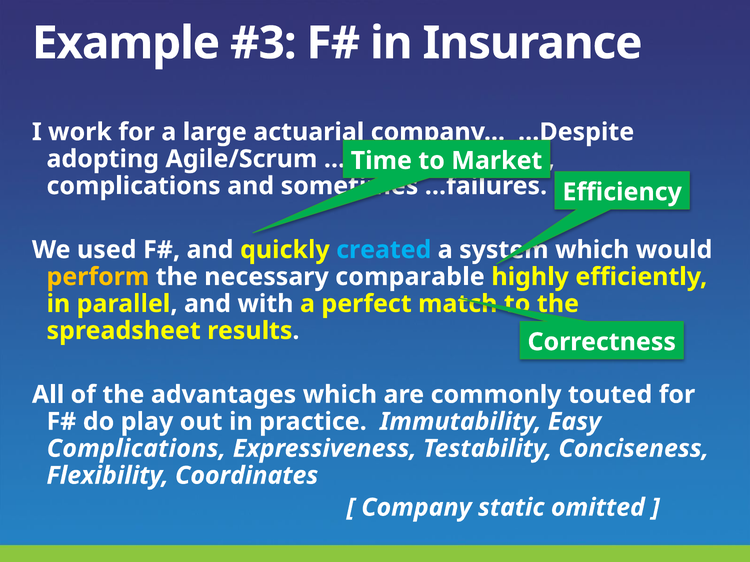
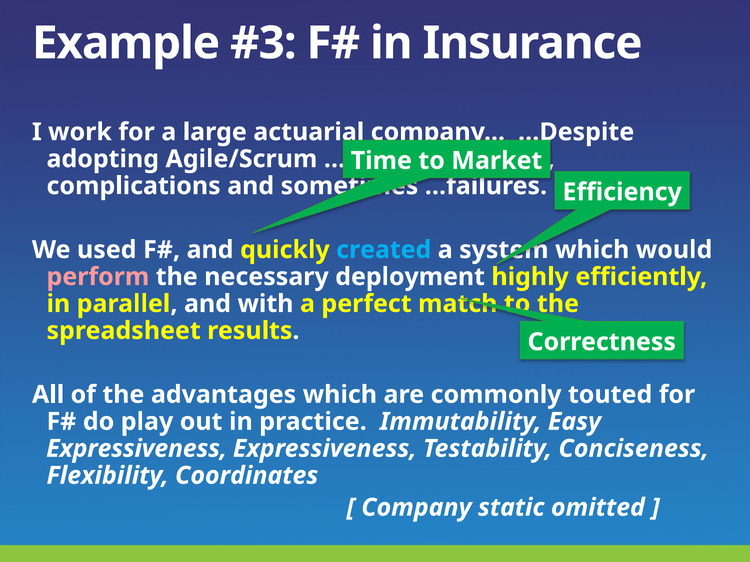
perform colour: yellow -> pink
comparable: comparable -> deployment
Complications at (136, 449): Complications -> Expressiveness
